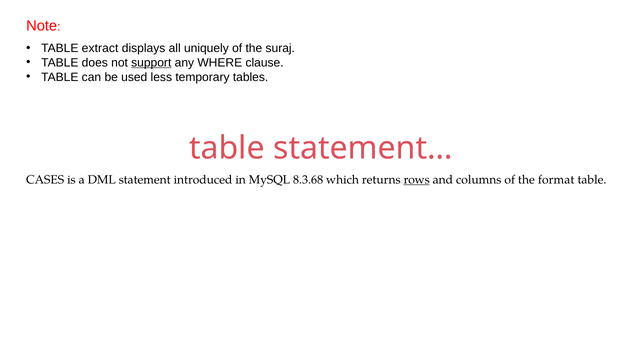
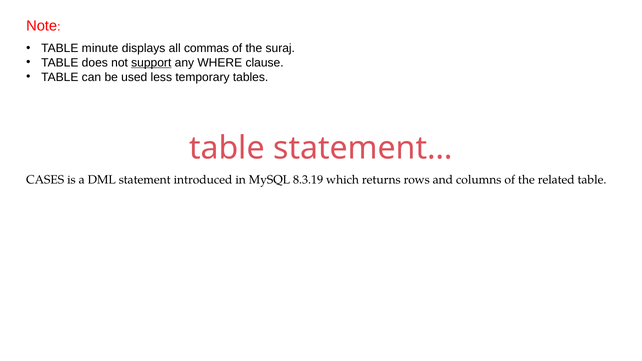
extract: extract -> minute
uniquely: uniquely -> commas
8.3.68: 8.3.68 -> 8.3.19
rows underline: present -> none
format: format -> related
